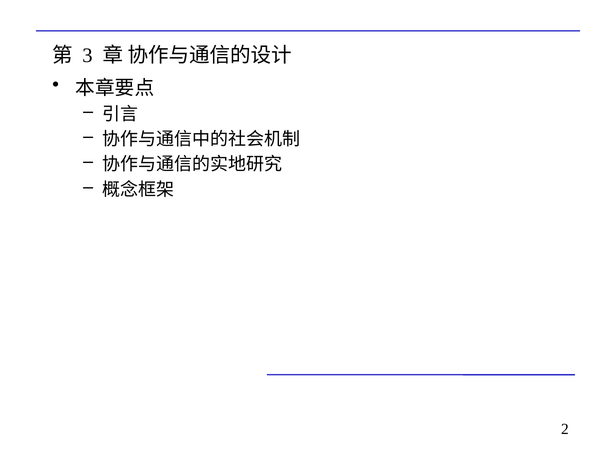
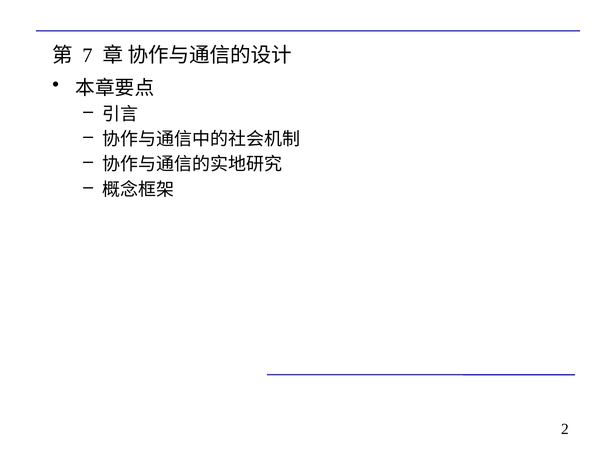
3: 3 -> 7
